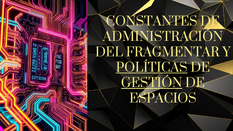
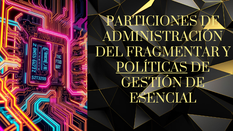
CONSTANTES: CONSTANTES -> PARTICIONES
GESTIÓN underline: present -> none
ESPACIOS: ESPACIOS -> ESENCIAL
